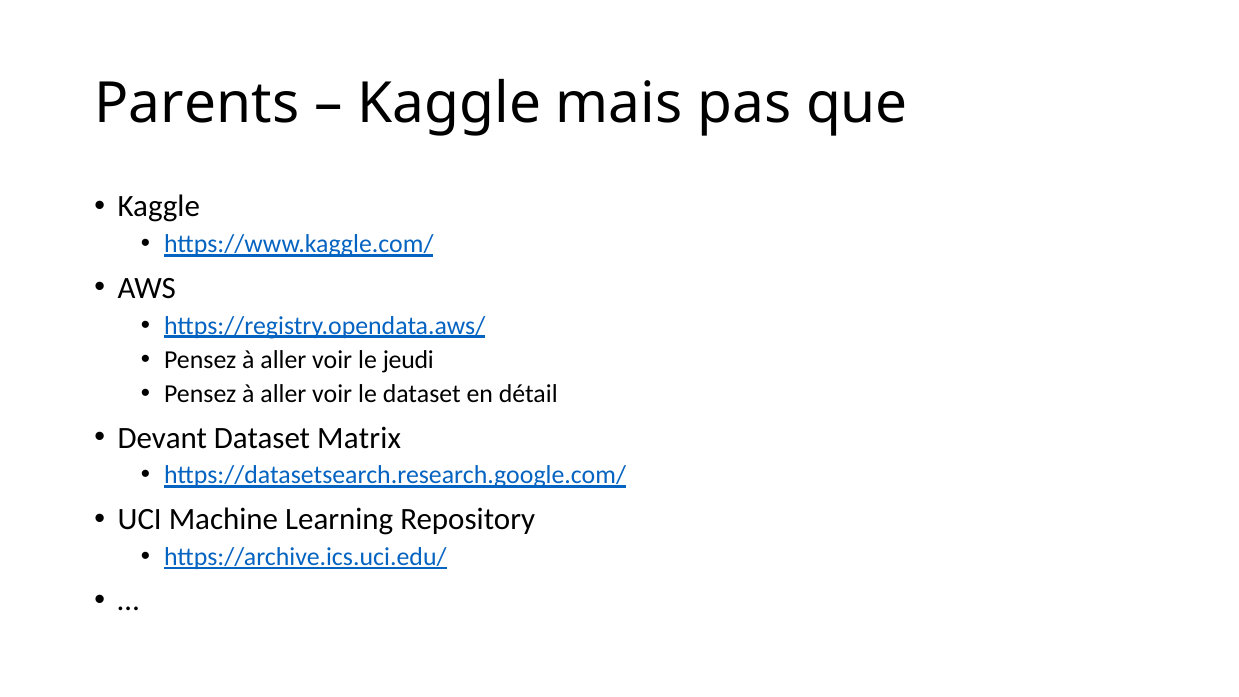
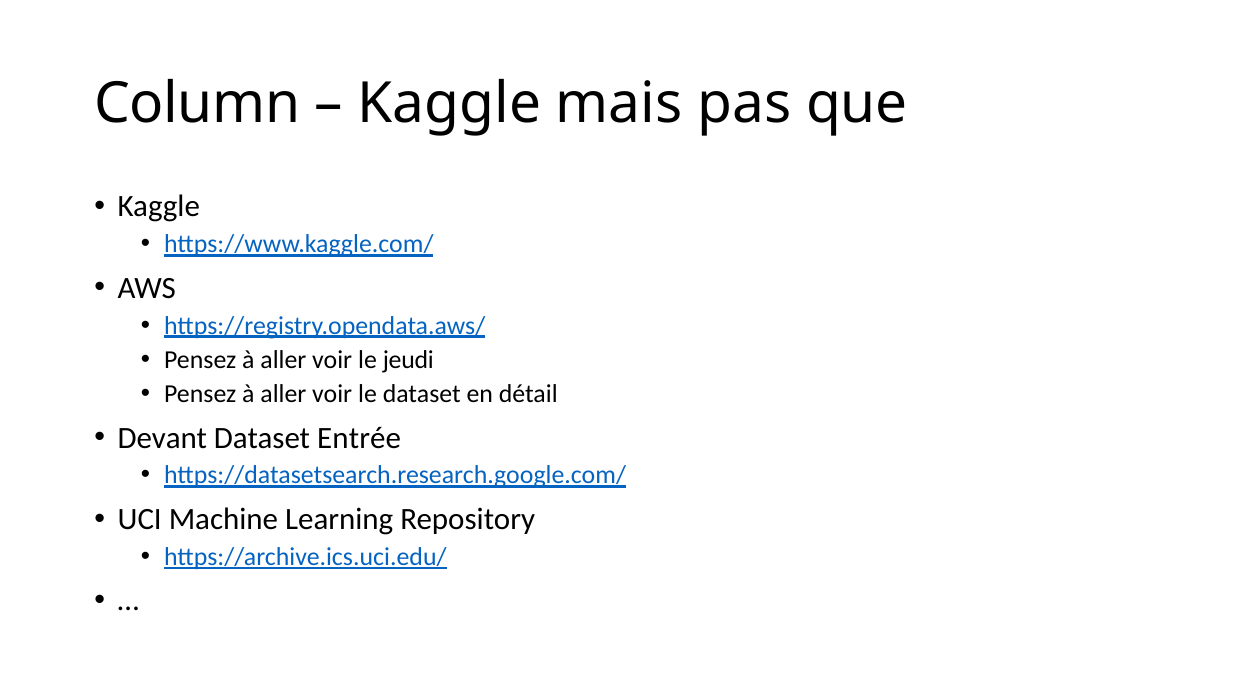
Parents: Parents -> Column
Matrix: Matrix -> Entrée
